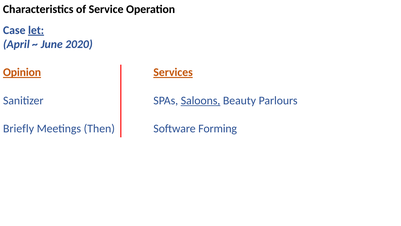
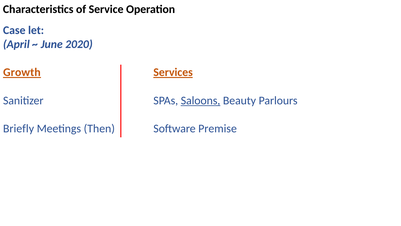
let underline: present -> none
Opinion: Opinion -> Growth
Forming: Forming -> Premise
